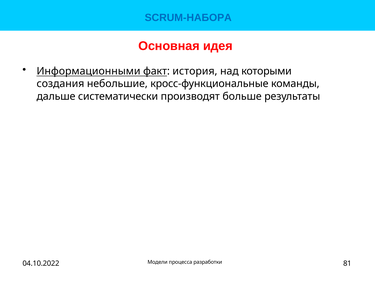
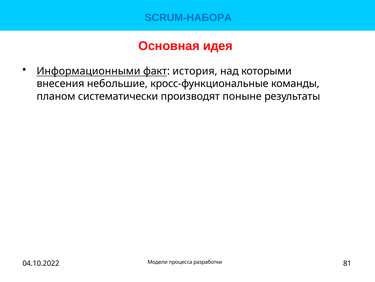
создания: создания -> внесения
дальше: дальше -> планом
больше: больше -> поныне
